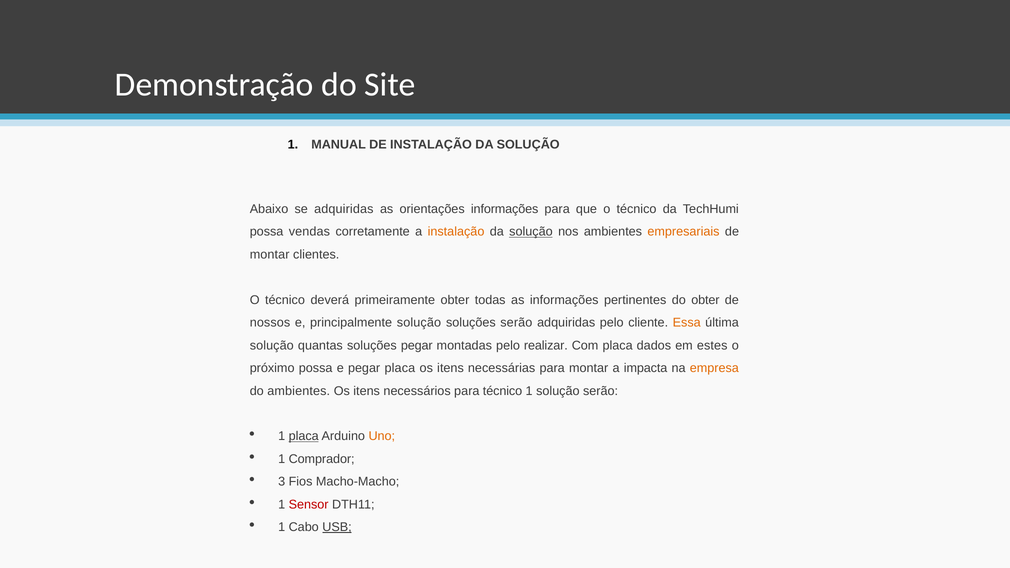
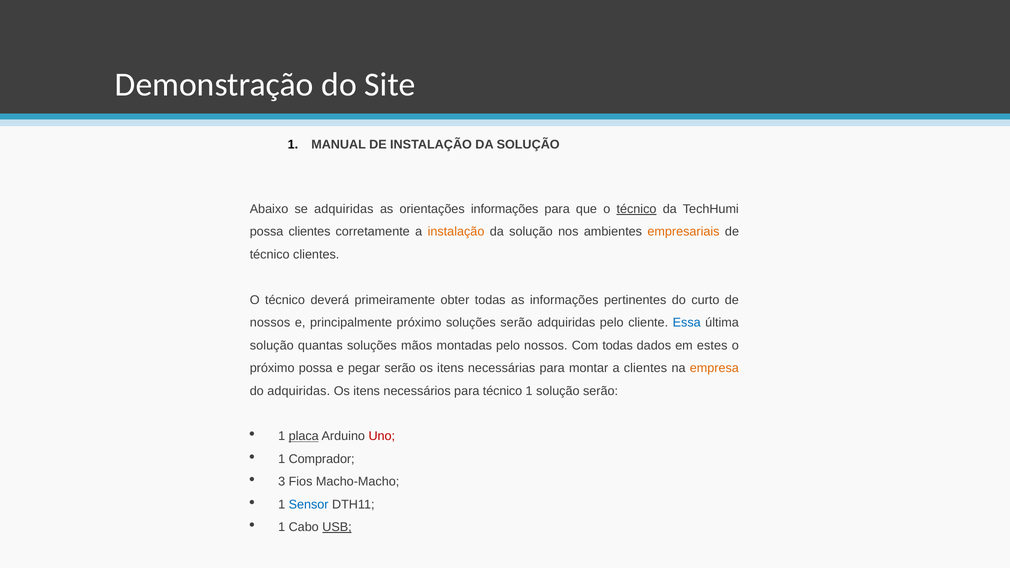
técnico at (636, 209) underline: none -> present
possa vendas: vendas -> clientes
solução at (531, 232) underline: present -> none
montar at (270, 255): montar -> técnico
do obter: obter -> curto
principalmente solução: solução -> próximo
Essa colour: orange -> blue
soluções pegar: pegar -> mãos
pelo realizar: realizar -> nossos
Com placa: placa -> todas
pegar placa: placa -> serão
a impacta: impacta -> clientes
do ambientes: ambientes -> adquiridas
Uno colour: orange -> red
Sensor colour: red -> blue
